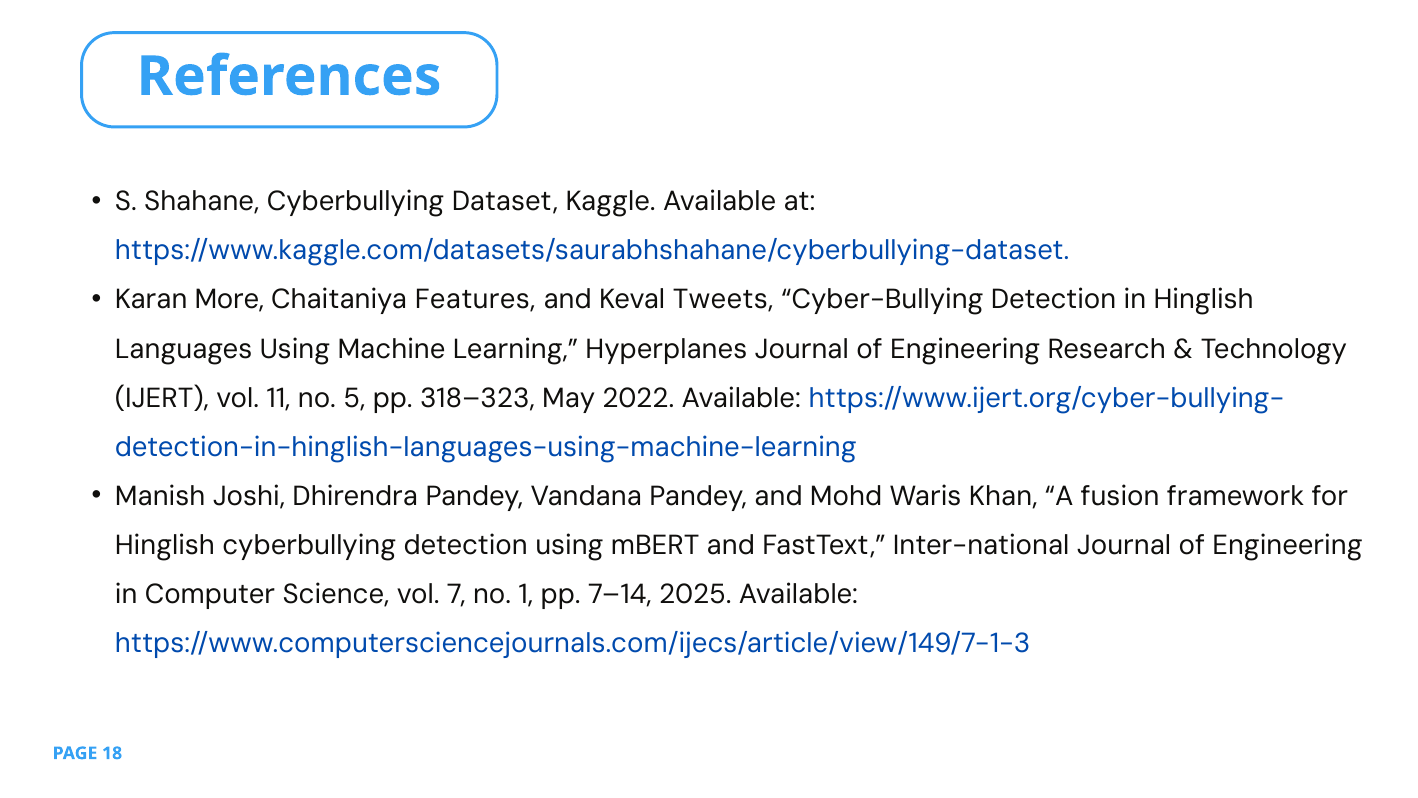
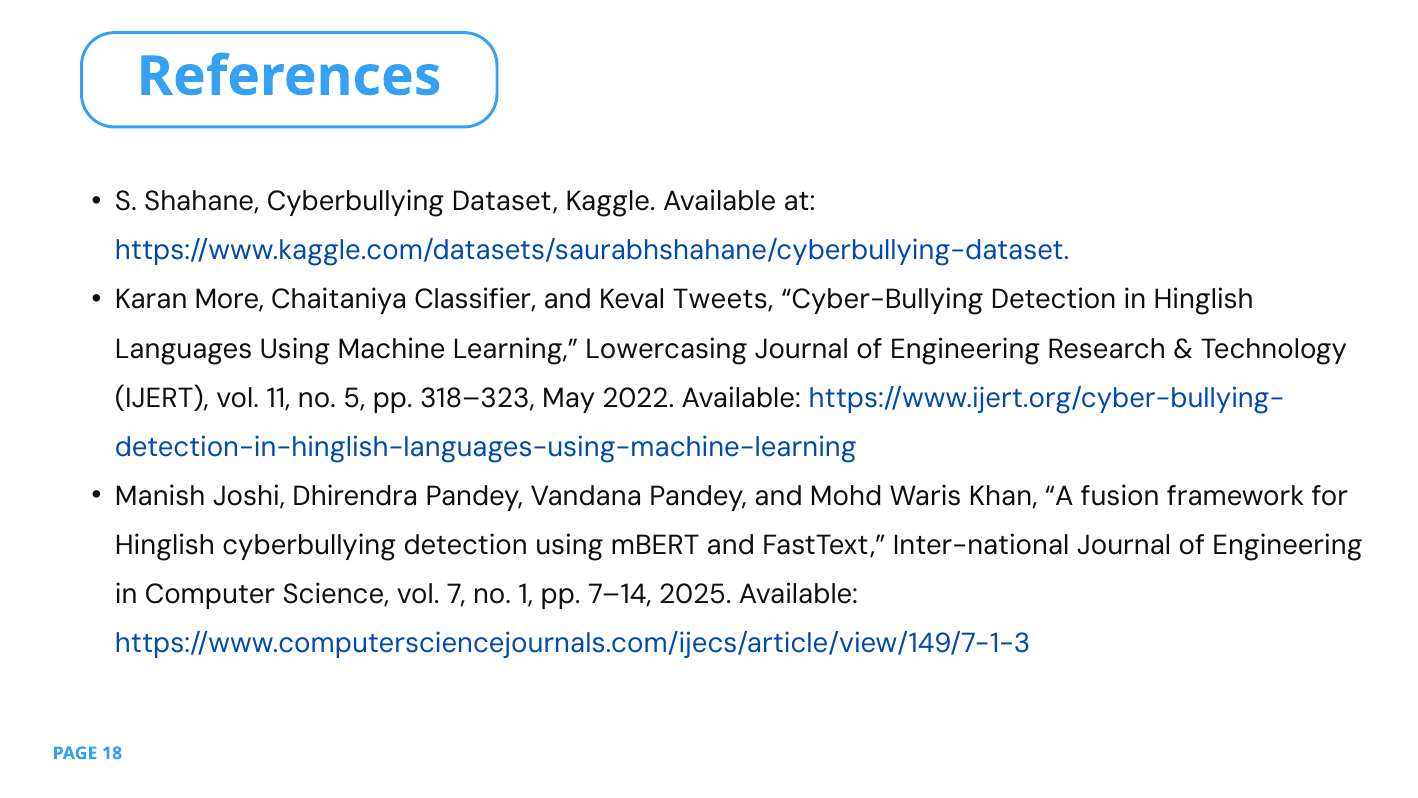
Features: Features -> Classifier
Hyperplanes: Hyperplanes -> Lowercasing
